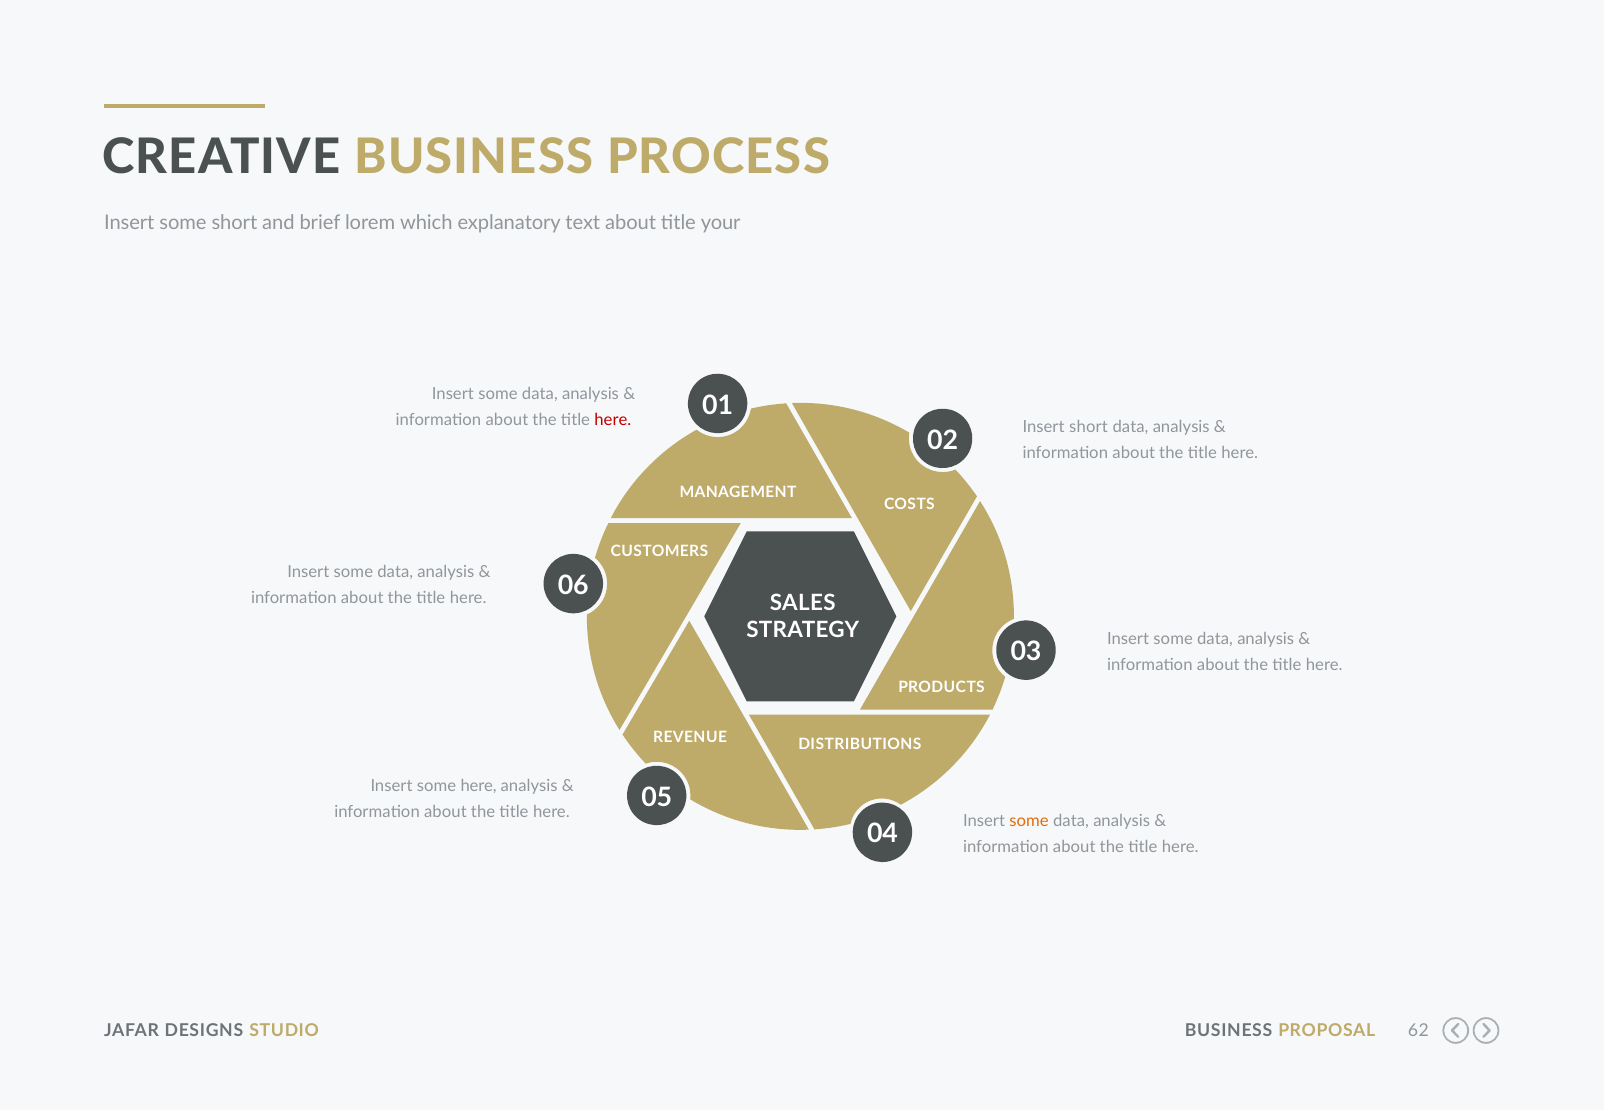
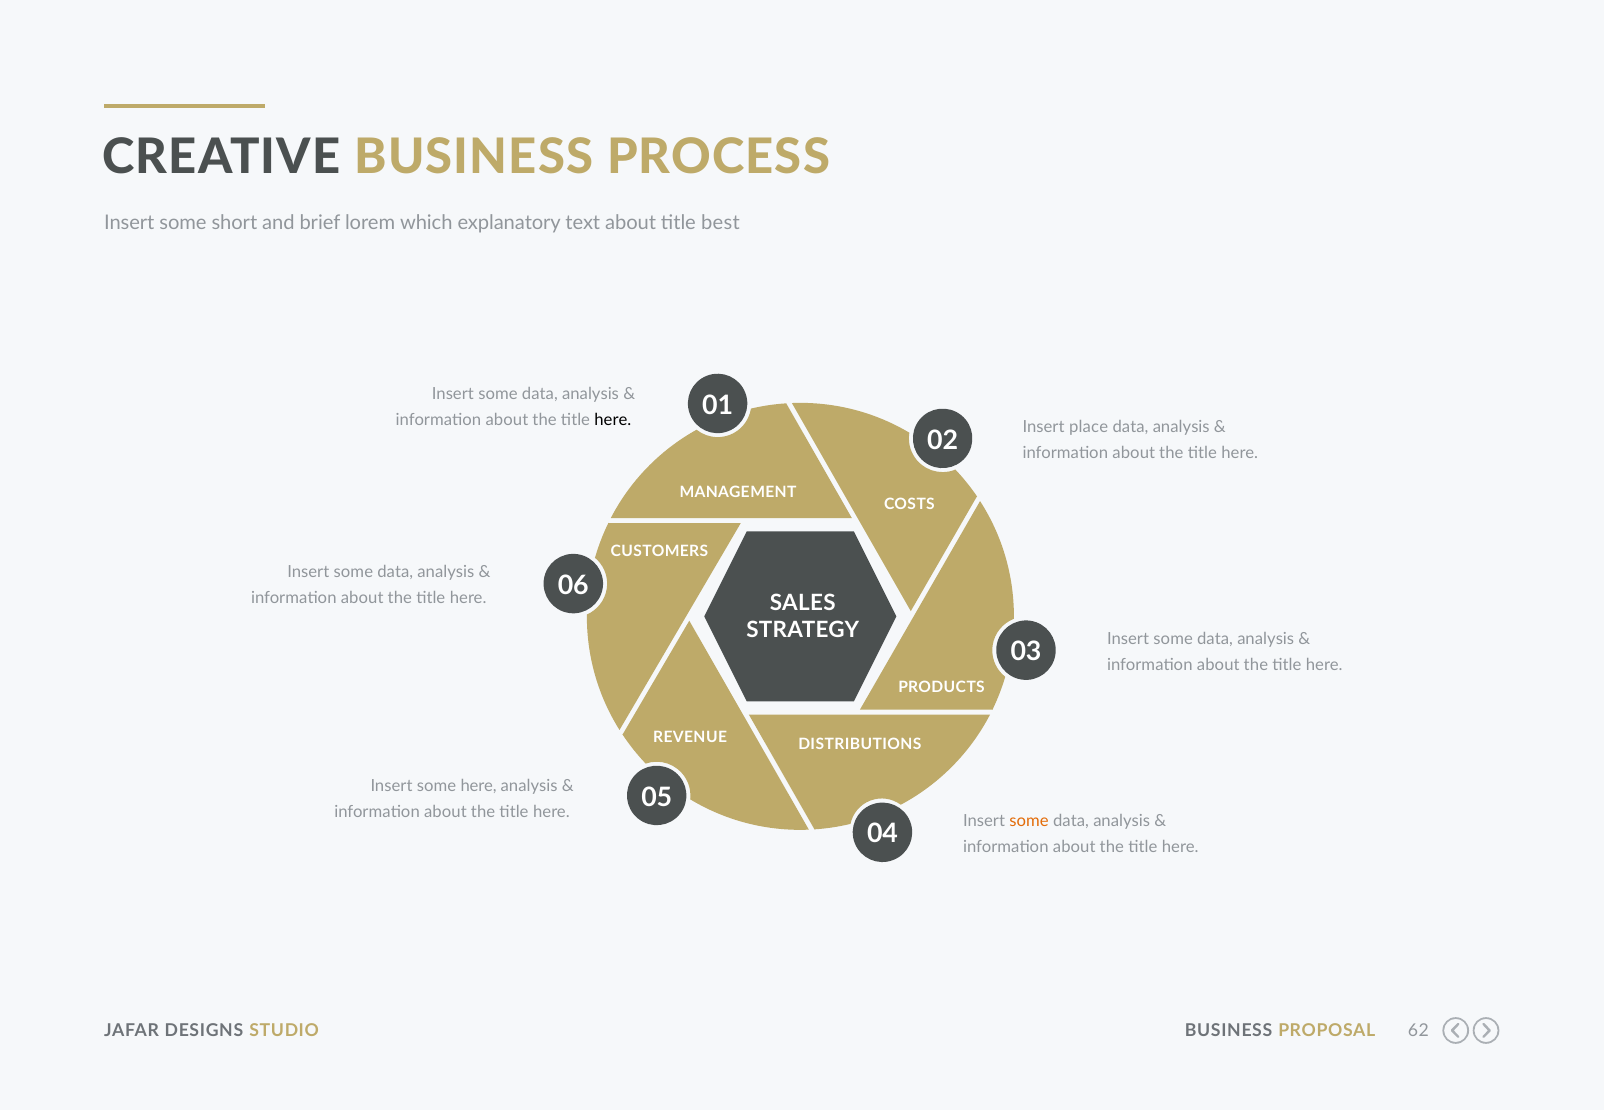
your: your -> best
here at (613, 420) colour: red -> black
Insert short: short -> place
